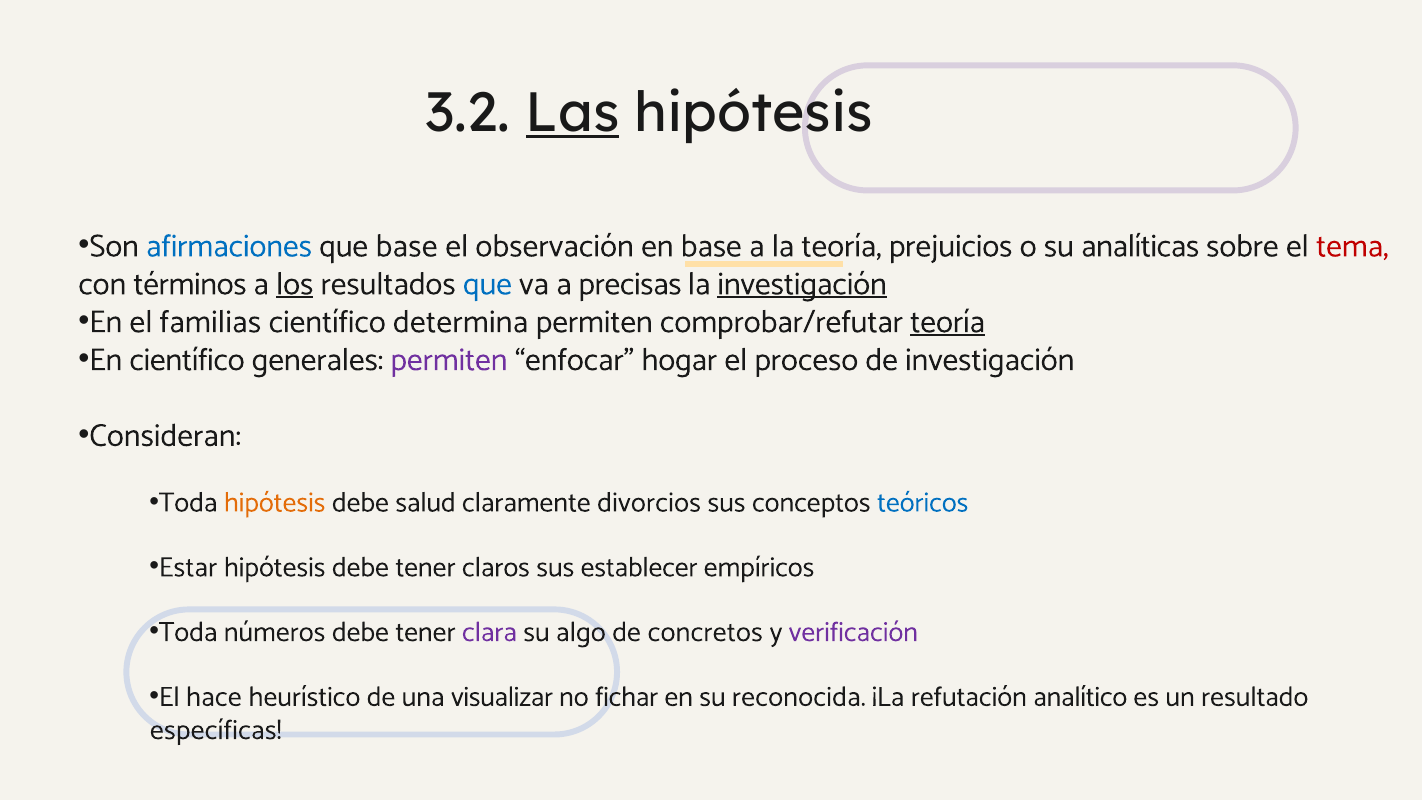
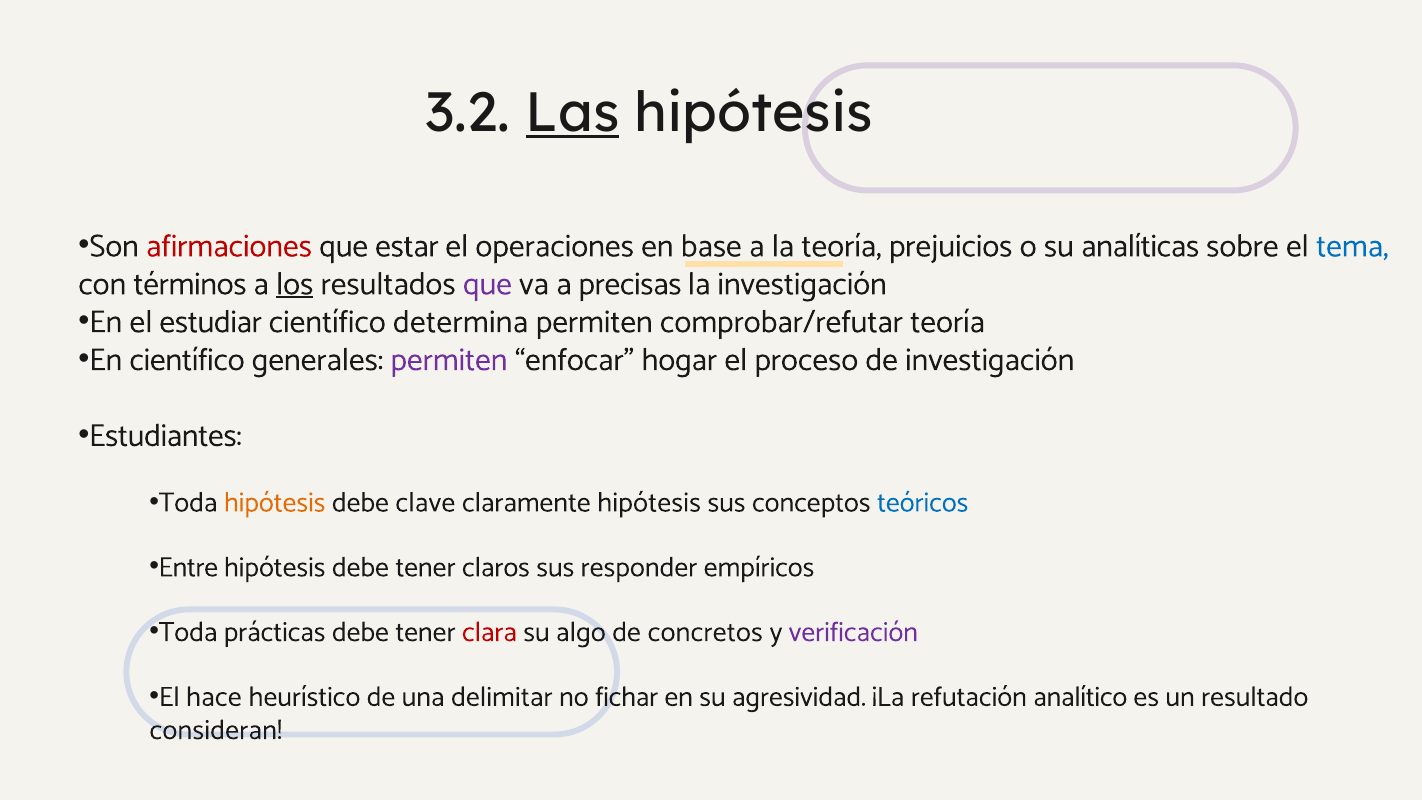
afirmaciones colour: blue -> red
que base: base -> estar
observación: observación -> operaciones
tema colour: red -> blue
que at (487, 284) colour: blue -> purple
investigación at (802, 284) underline: present -> none
familias: familias -> estudiar
teoría at (948, 322) underline: present -> none
Consideran: Consideran -> Estudiantes
salud: salud -> clave
claramente divorcios: divorcios -> hipótesis
Estar: Estar -> Entre
establecer: establecer -> responder
números: números -> prácticas
clara colour: purple -> red
visualizar: visualizar -> delimitar
reconocida: reconocida -> agresividad
específicas: específicas -> consideran
